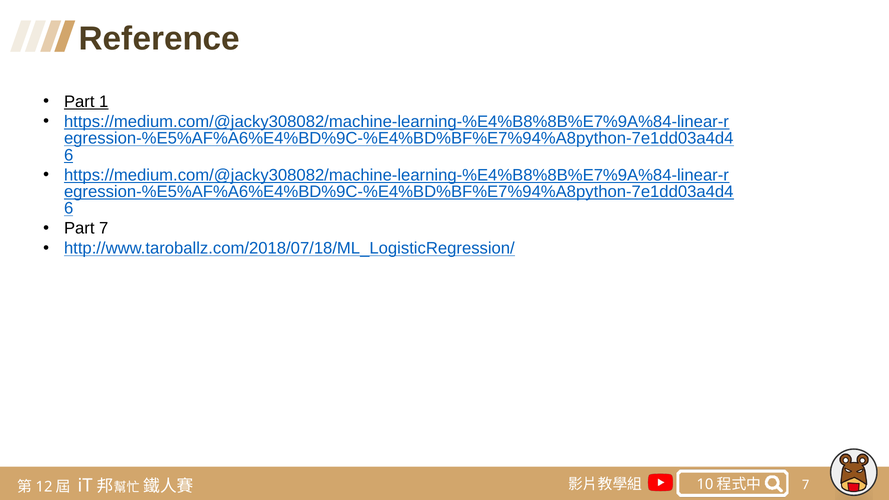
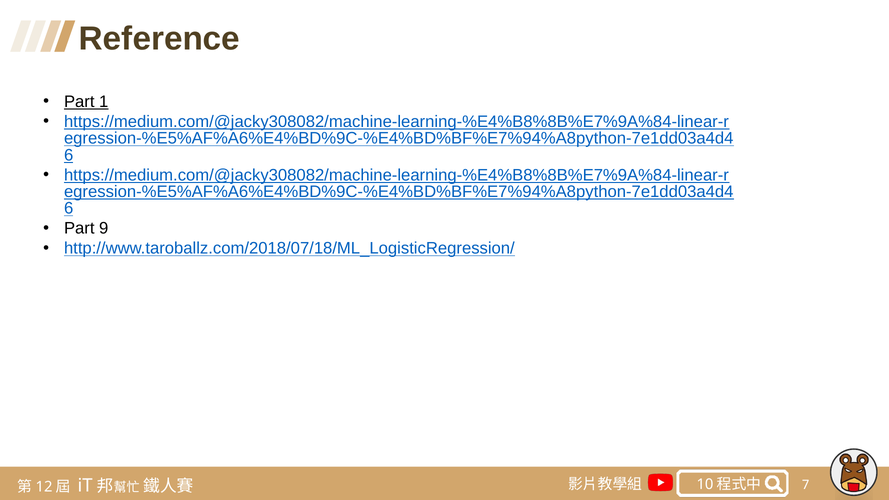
Part 7: 7 -> 9
